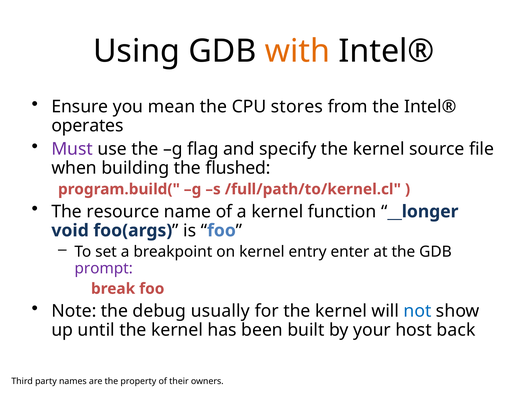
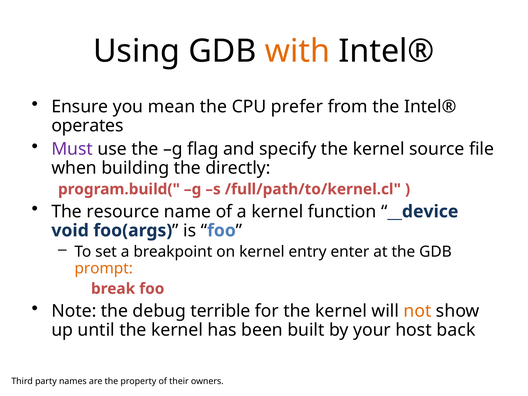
stores: stores -> prefer
flushed: flushed -> directly
__longer: __longer -> __device
prompt colour: purple -> orange
usually: usually -> terrible
not colour: blue -> orange
